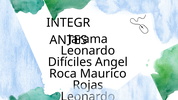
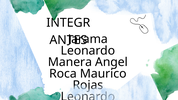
Difíciles: Difíciles -> Manera
